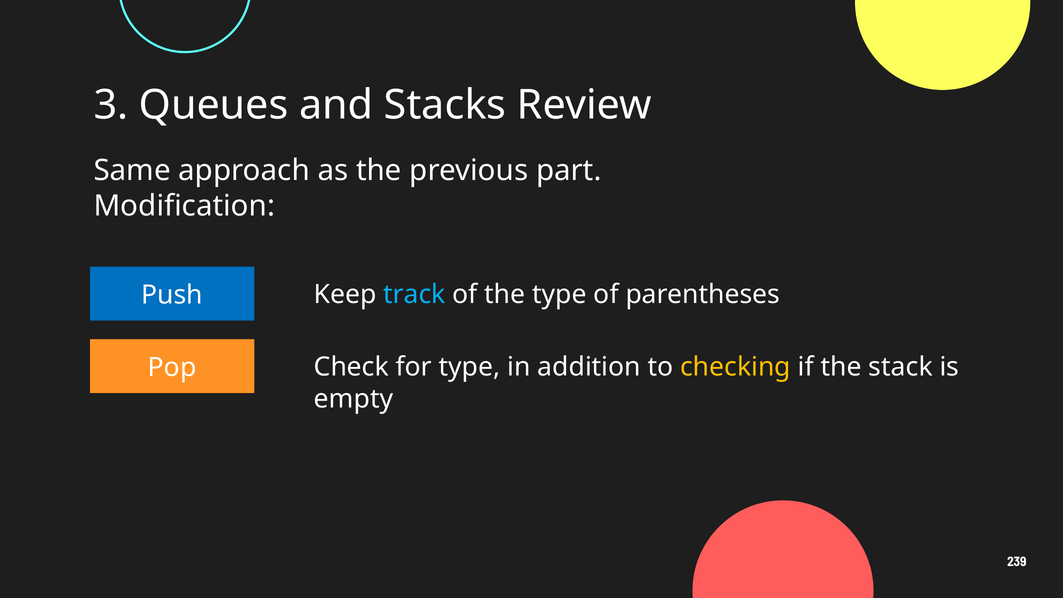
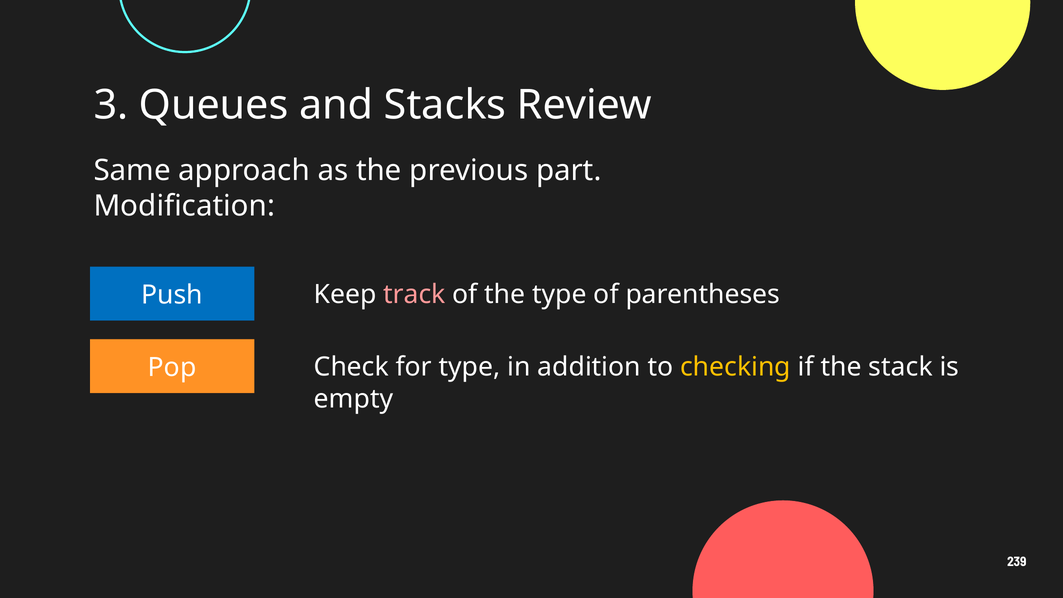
track colour: light blue -> pink
